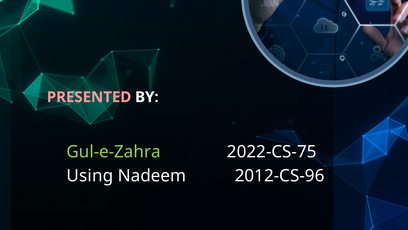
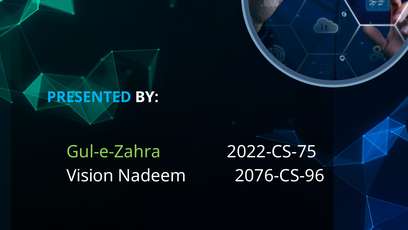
PRESENTED colour: pink -> light blue
Using: Using -> Vision
2012-CS-96: 2012-CS-96 -> 2076-CS-96
